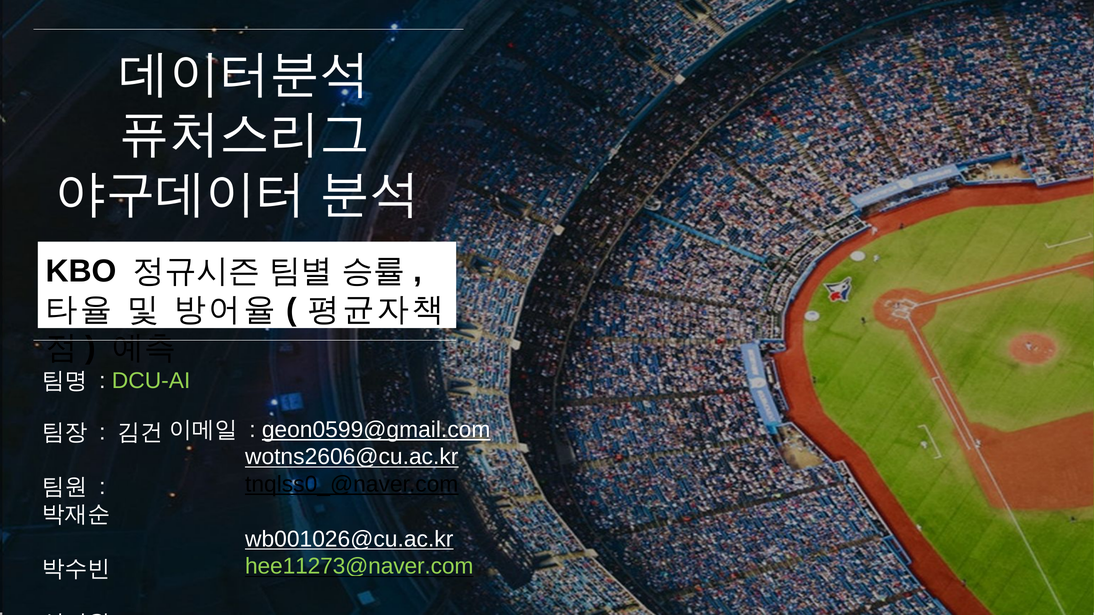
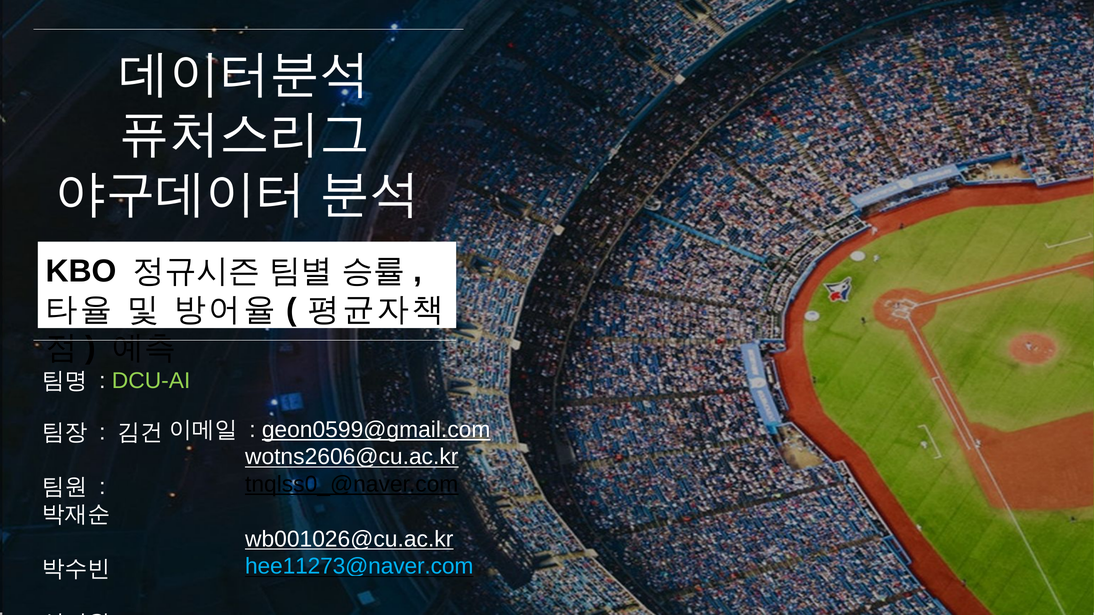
hee11273@naver.com colour: light green -> light blue
